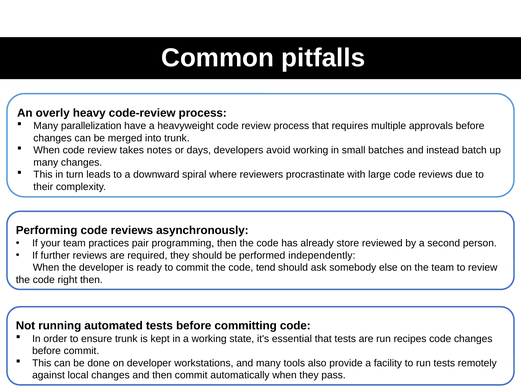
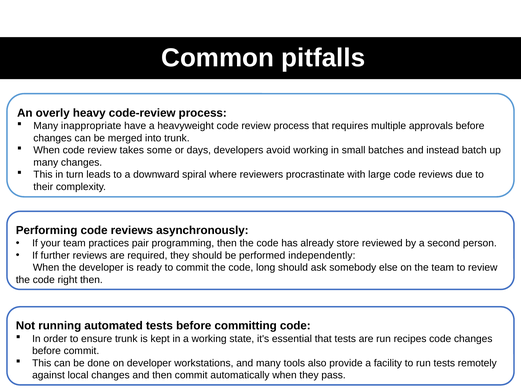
parallelization: parallelization -> inappropriate
notes: notes -> some
tend: tend -> long
